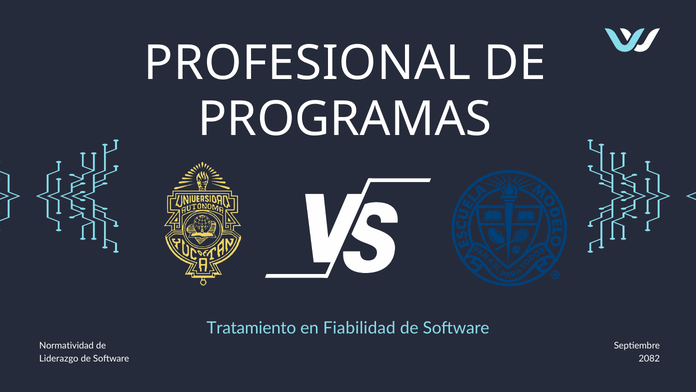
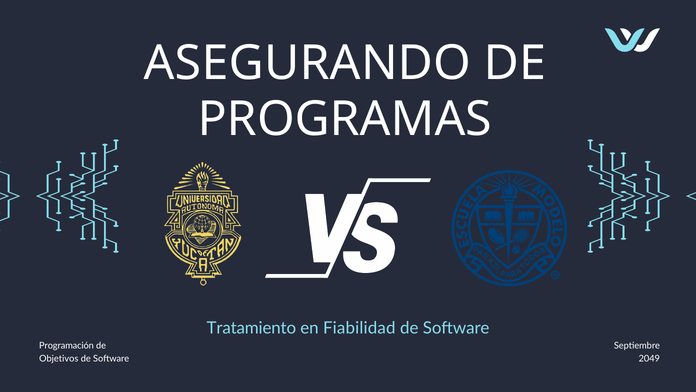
PROFESIONAL: PROFESIONAL -> ASEGURANDO
Normatividad: Normatividad -> Programación
Liderazgo: Liderazgo -> Objetivos
2082: 2082 -> 2049
